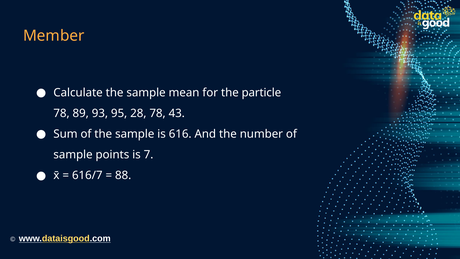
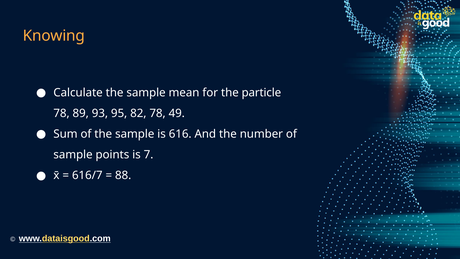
Member: Member -> Knowing
28: 28 -> 82
43: 43 -> 49
